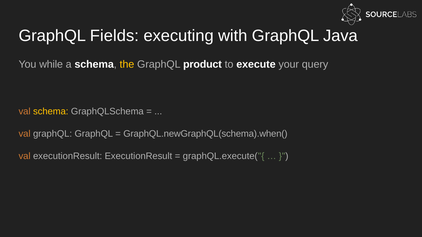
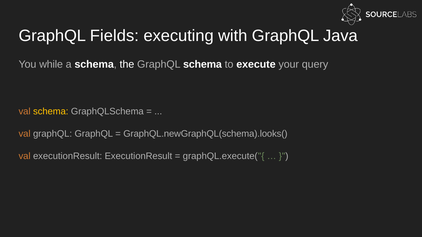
the colour: yellow -> white
GraphQL product: product -> schema
GraphQL.newGraphQL(schema).when(: GraphQL.newGraphQL(schema).when( -> GraphQL.newGraphQL(schema).looks(
